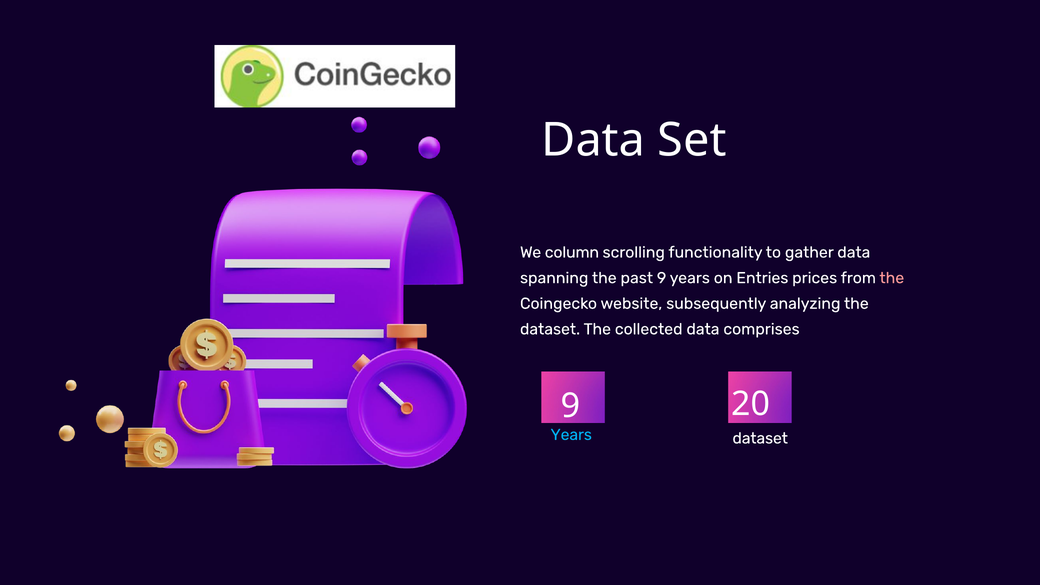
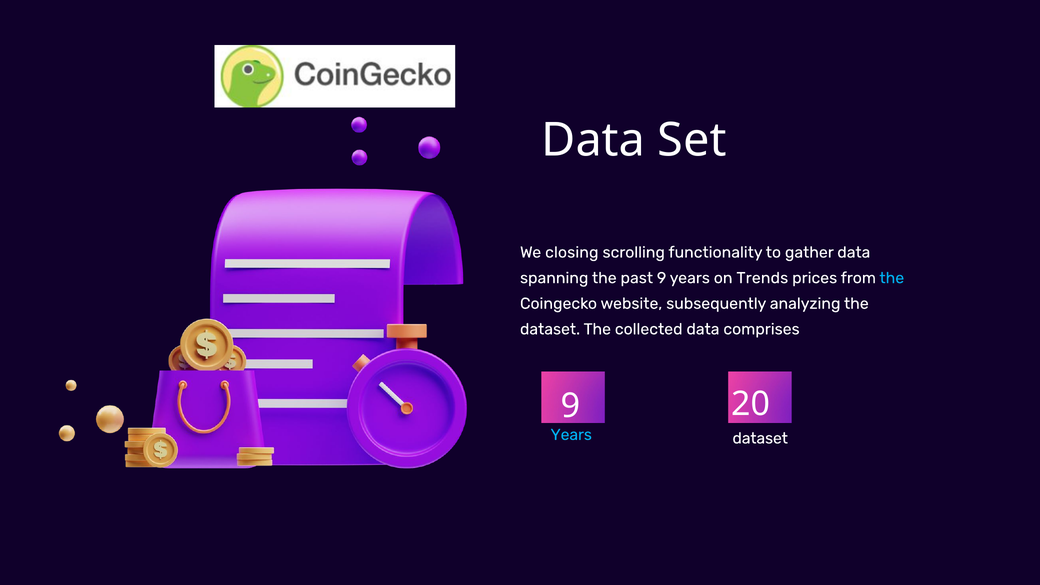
column: column -> closing
Entries: Entries -> Trends
the at (892, 278) colour: pink -> light blue
